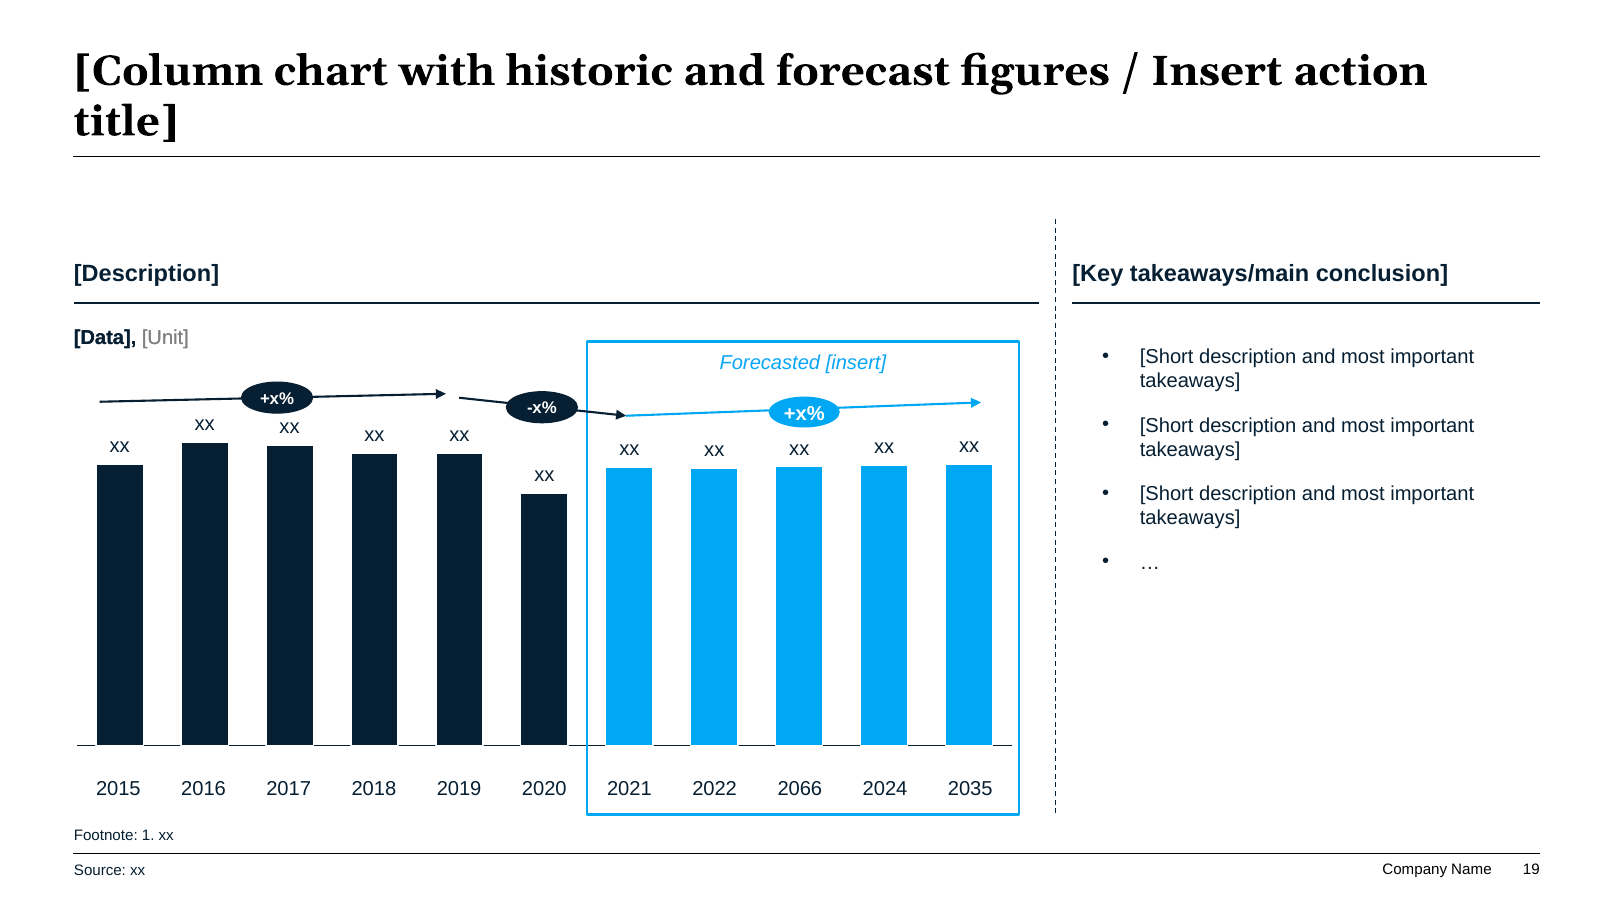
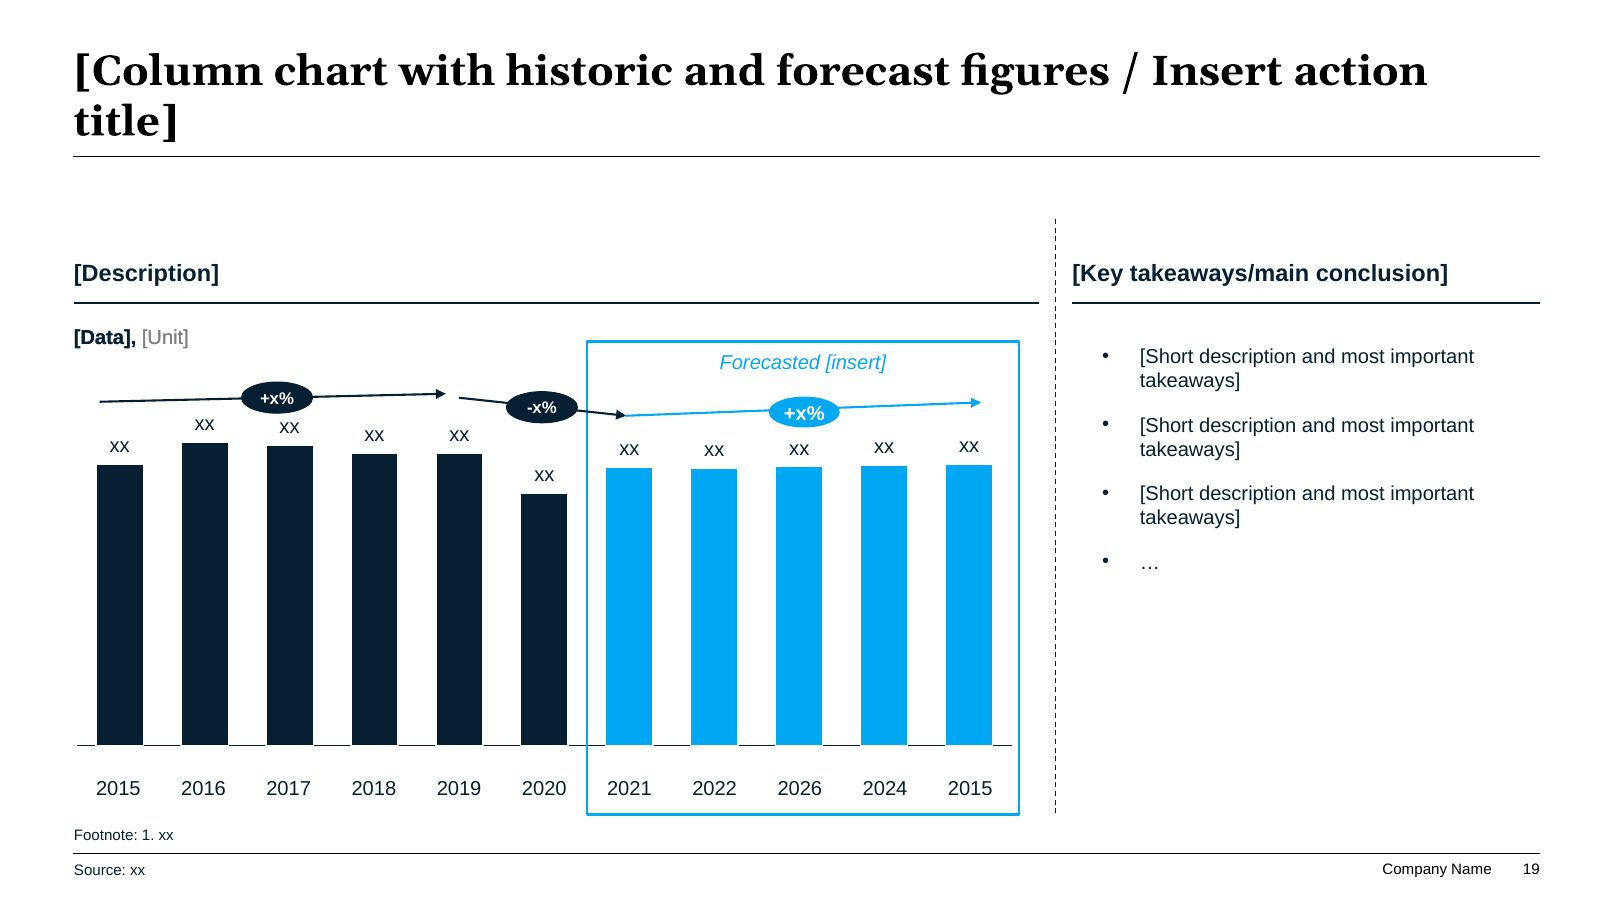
2066: 2066 -> 2026
2024 2035: 2035 -> 2015
